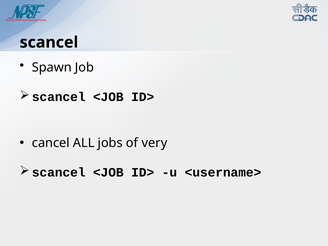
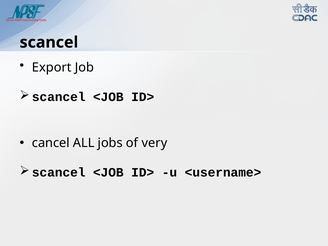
Spawn: Spawn -> Export
